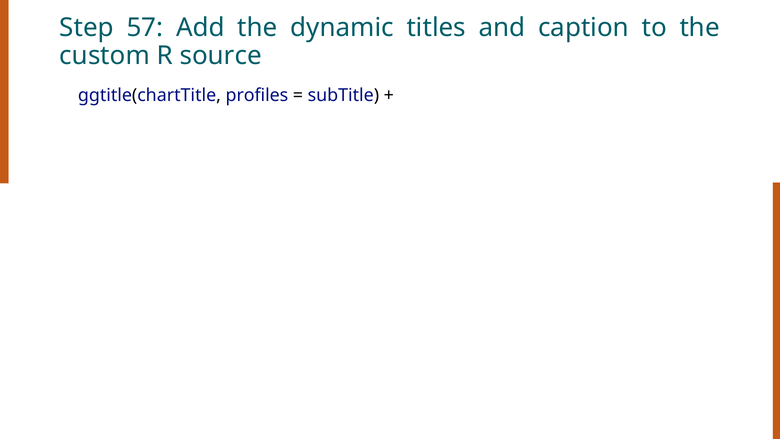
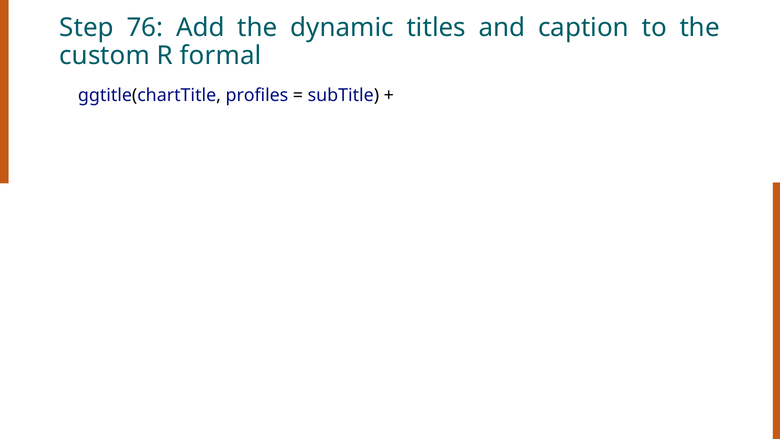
57: 57 -> 76
source: source -> formal
